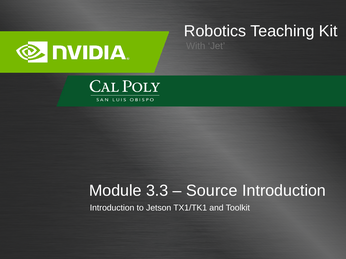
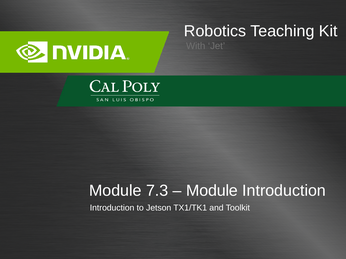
3.3: 3.3 -> 7.3
Source at (212, 191): Source -> Module
